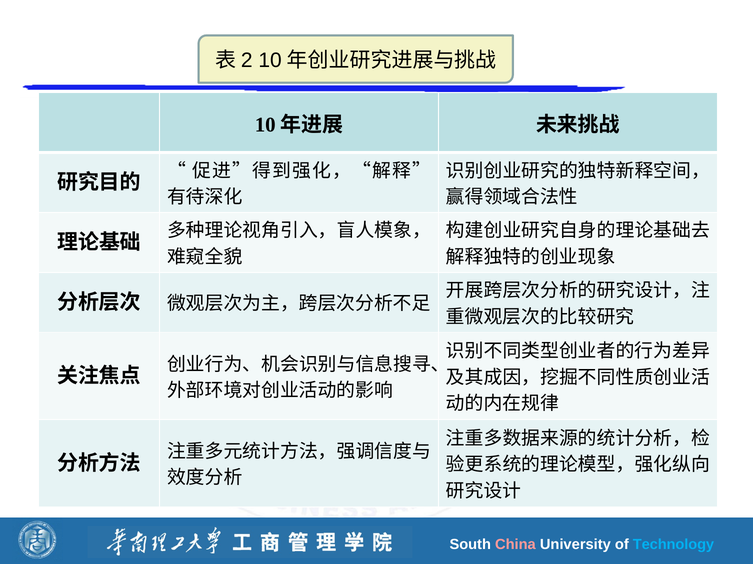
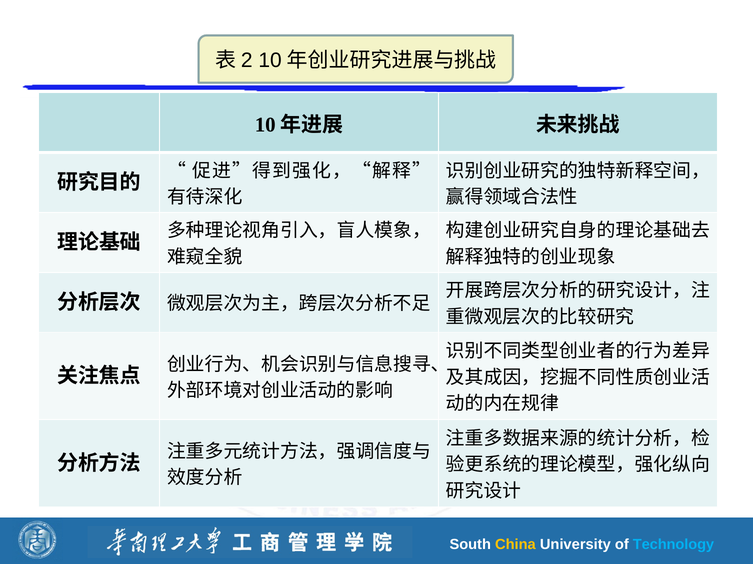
China colour: pink -> yellow
